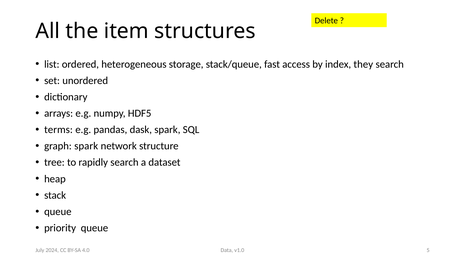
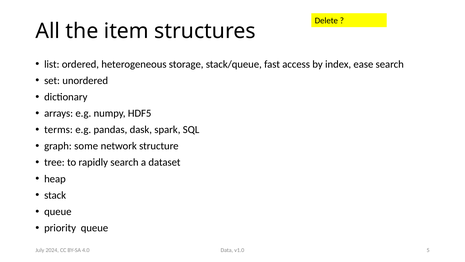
they: they -> ease
graph spark: spark -> some
